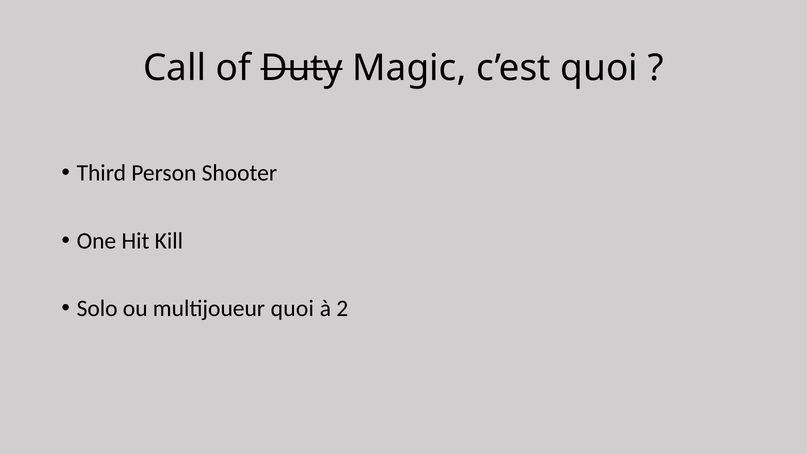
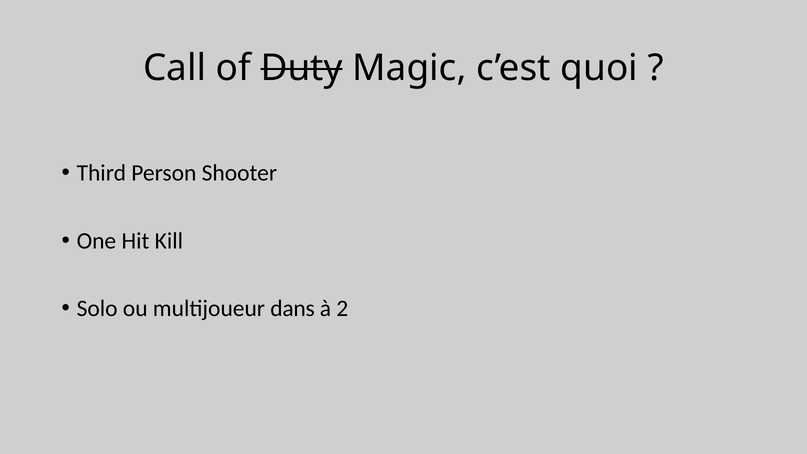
multijoueur quoi: quoi -> dans
